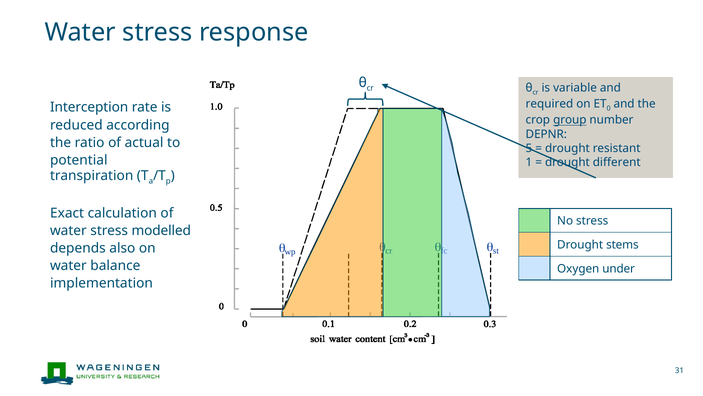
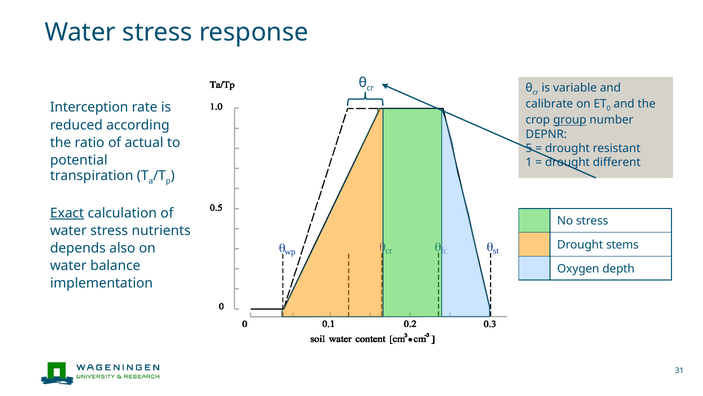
required: required -> calibrate
Exact underline: none -> present
modelled: modelled -> nutrients
under: under -> depth
